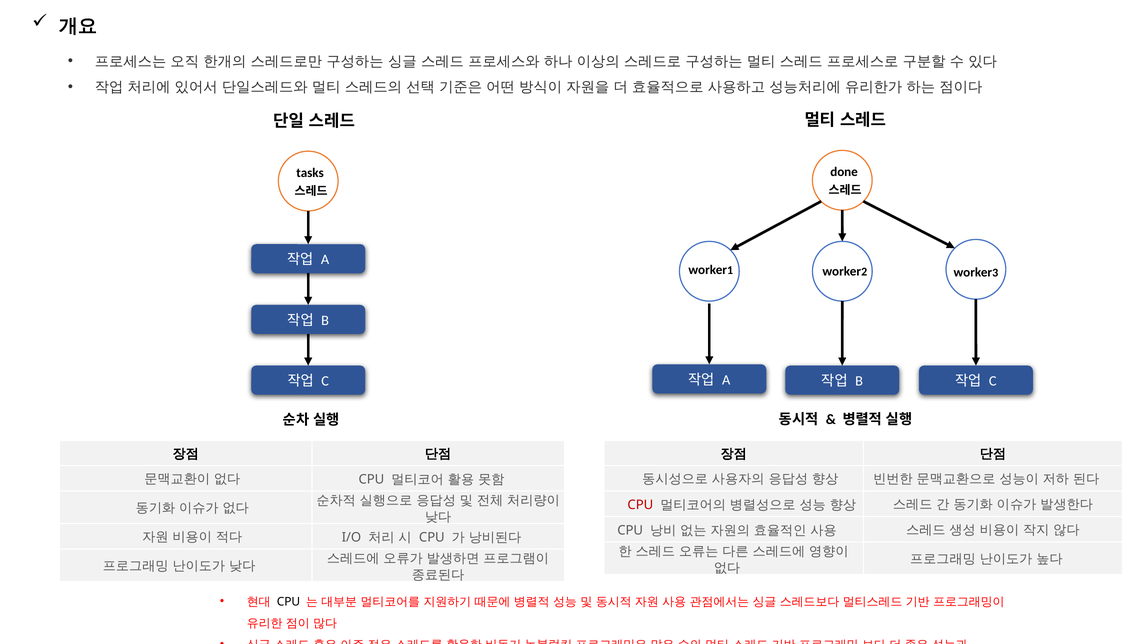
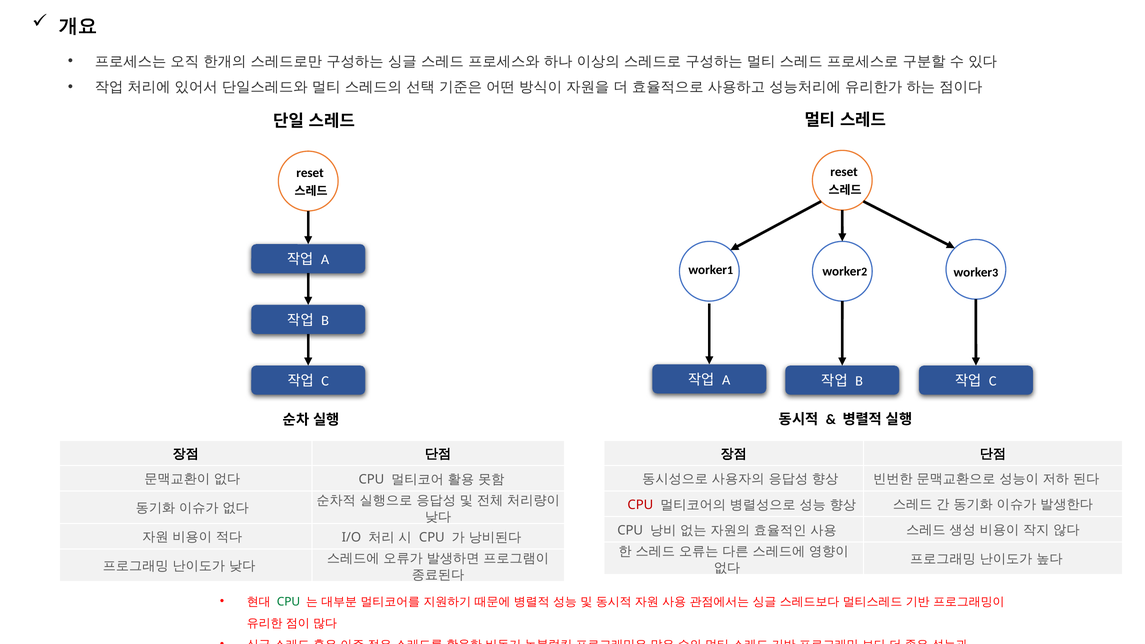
done at (844, 172): done -> reset
tasks at (310, 173): tasks -> reset
CPU at (288, 602) colour: black -> green
